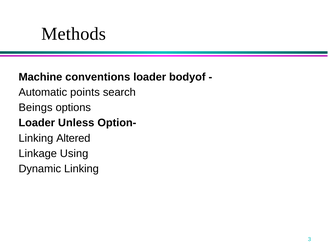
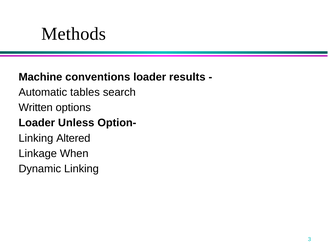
bodyof: bodyof -> results
points: points -> tables
Beings: Beings -> Written
Using: Using -> When
